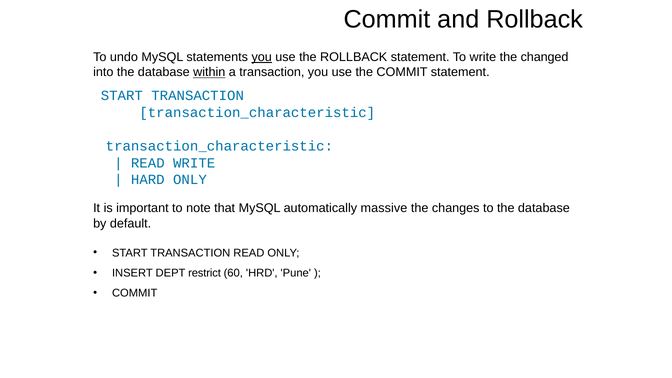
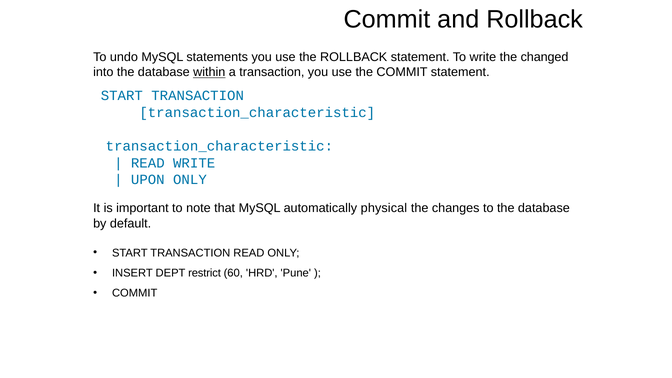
you at (262, 57) underline: present -> none
HARD: HARD -> UPON
massive: massive -> physical
